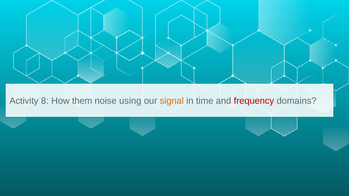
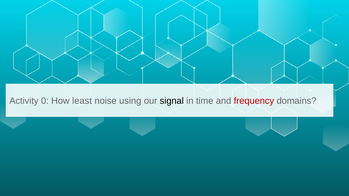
8: 8 -> 0
them: them -> least
signal colour: orange -> black
